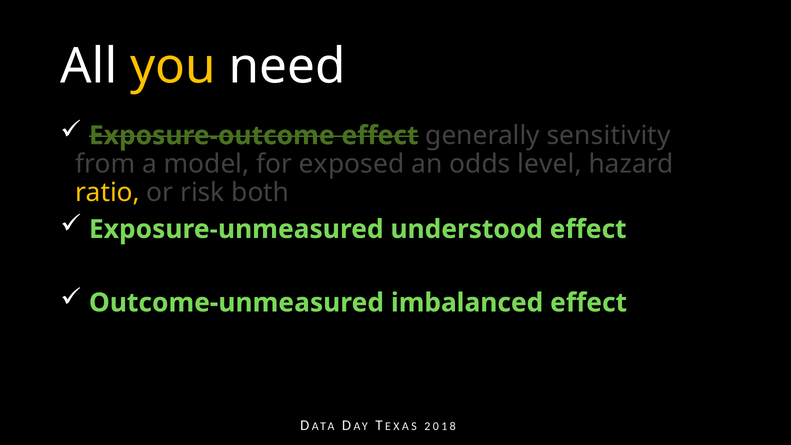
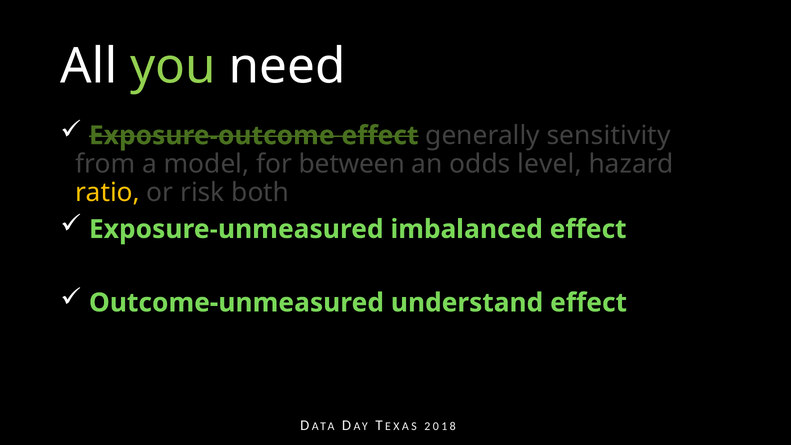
you colour: yellow -> light green
exposed: exposed -> between
understood: understood -> imbalanced
imbalanced: imbalanced -> understand
